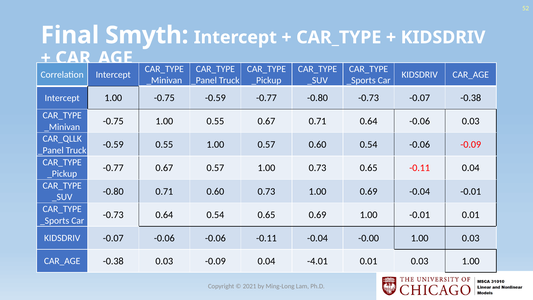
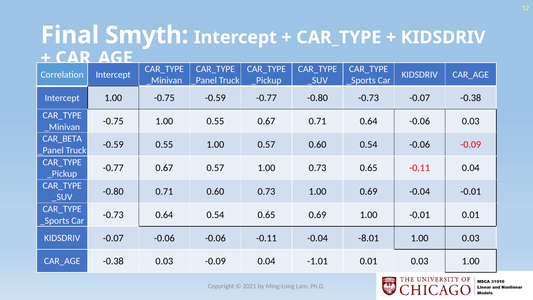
CAR_QLLK: CAR_QLLK -> CAR_BETA
-0.00: -0.00 -> -8.01
-4.01: -4.01 -> -1.01
